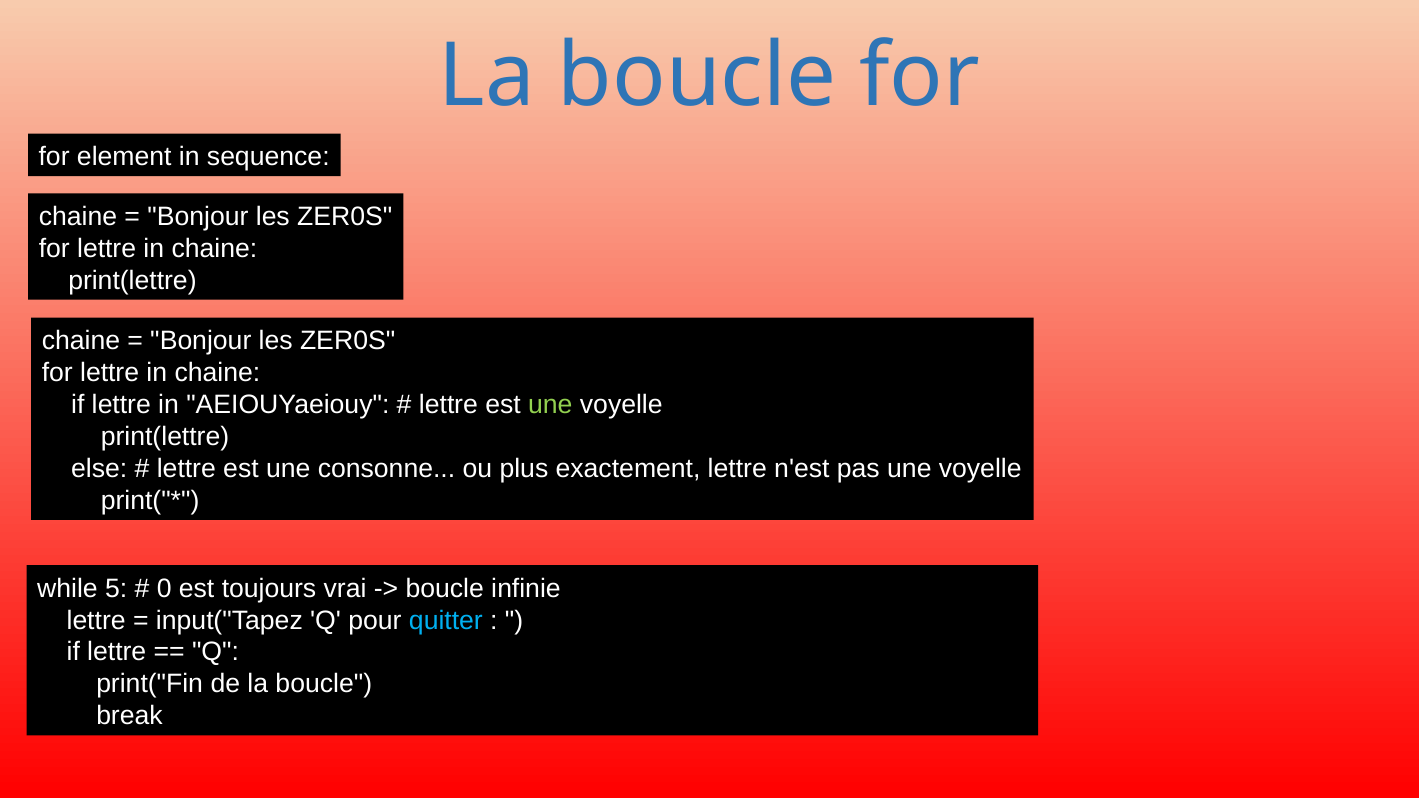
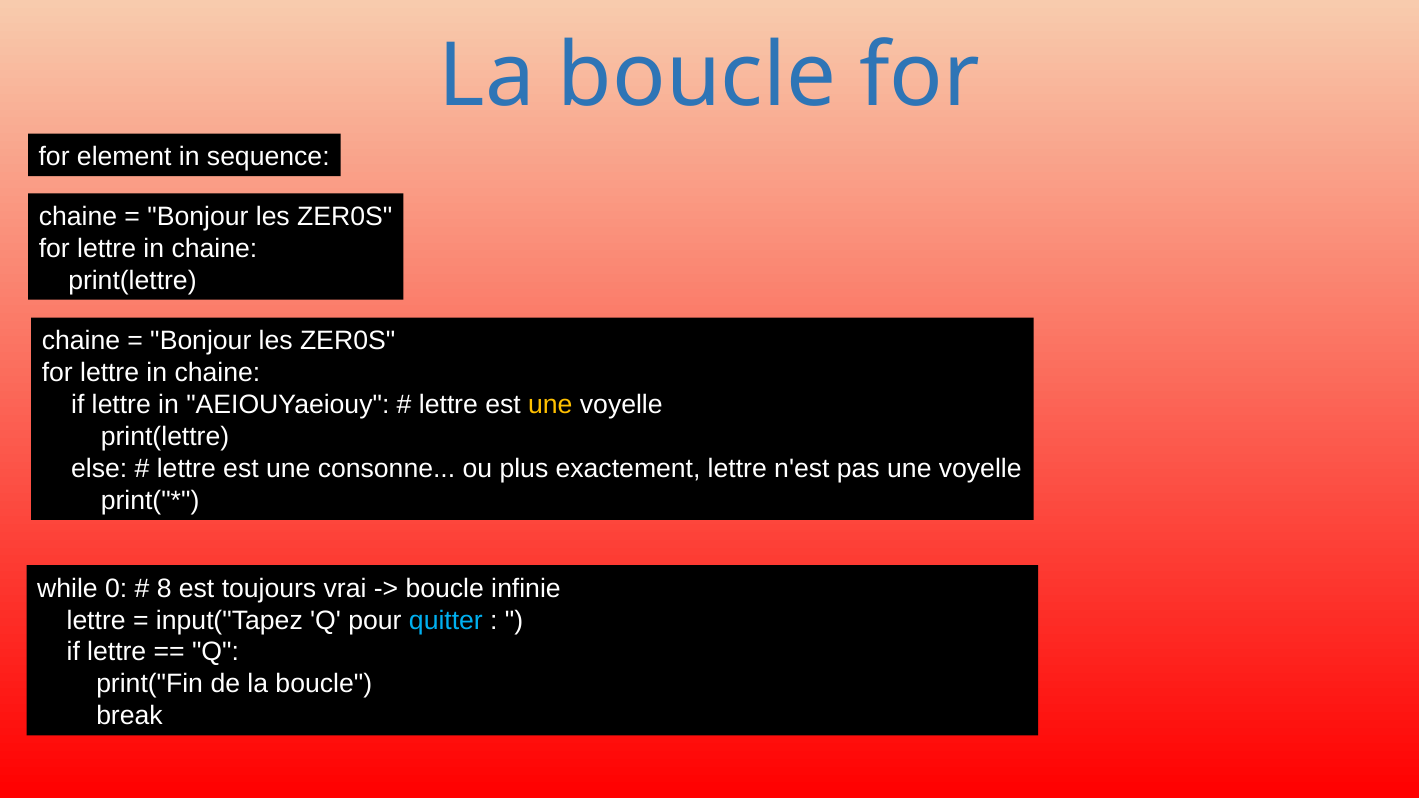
une at (550, 405) colour: light green -> yellow
5: 5 -> 0
0: 0 -> 8
